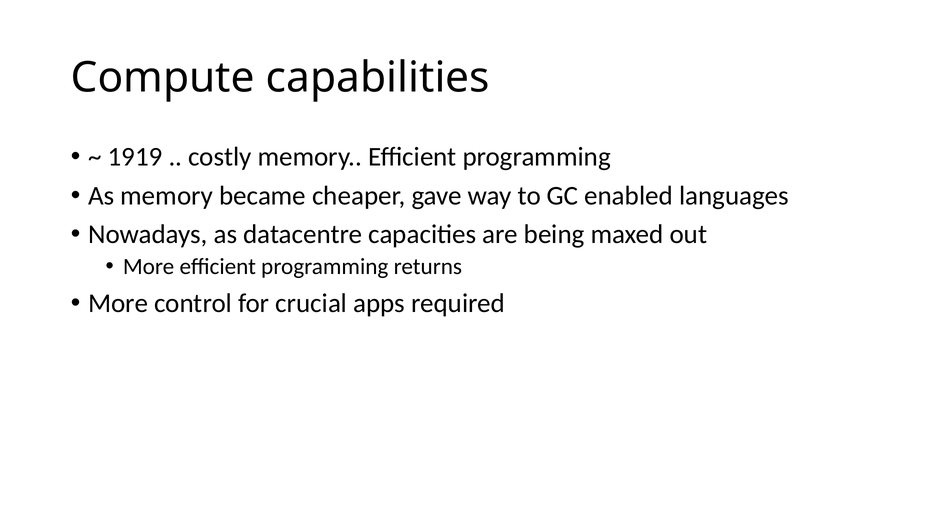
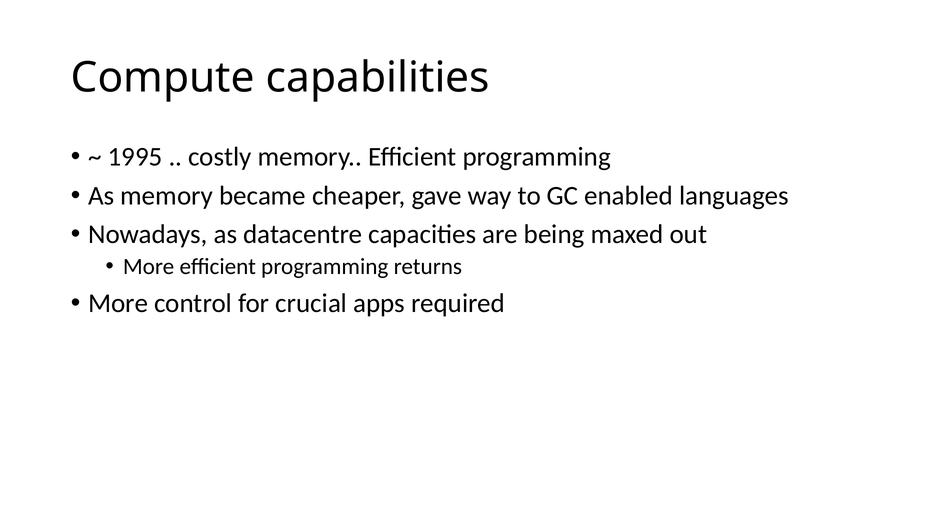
1919: 1919 -> 1995
